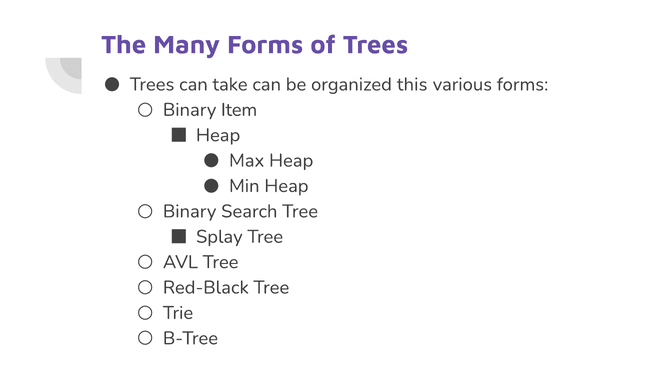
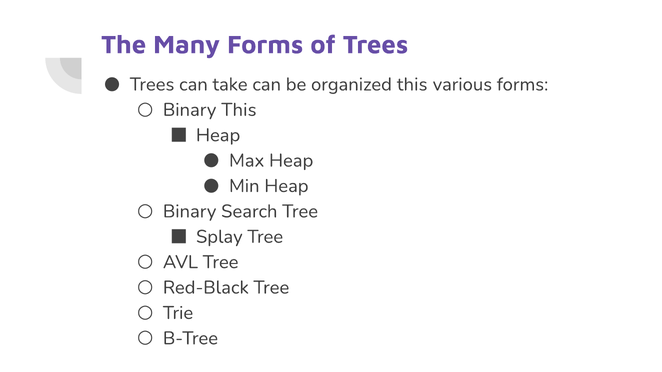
Binary Item: Item -> This
